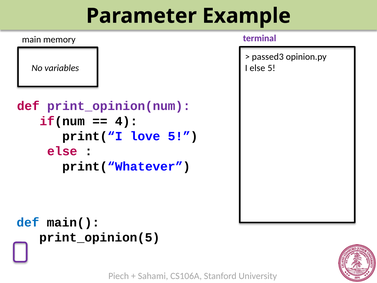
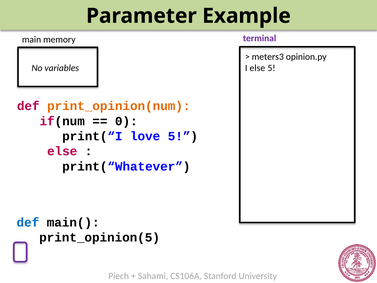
passed3: passed3 -> meters3
print_opinion(num colour: purple -> orange
4: 4 -> 0
